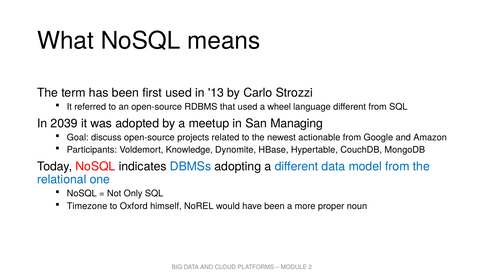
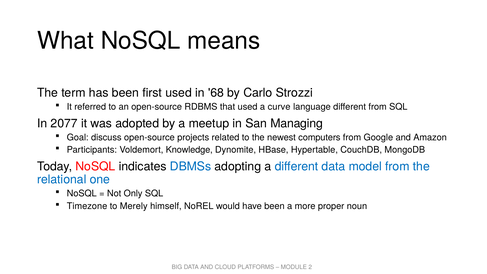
13: 13 -> 68
wheel: wheel -> curve
2039: 2039 -> 2077
actionable: actionable -> computers
Oxford: Oxford -> Merely
